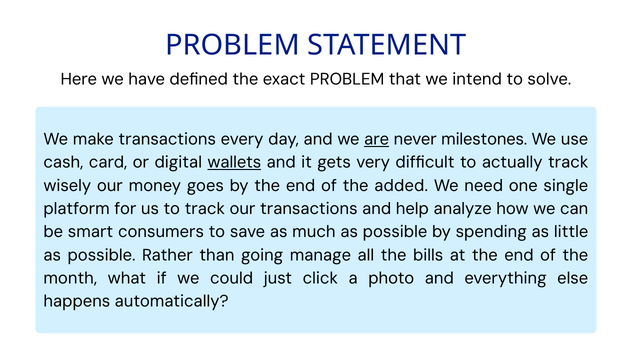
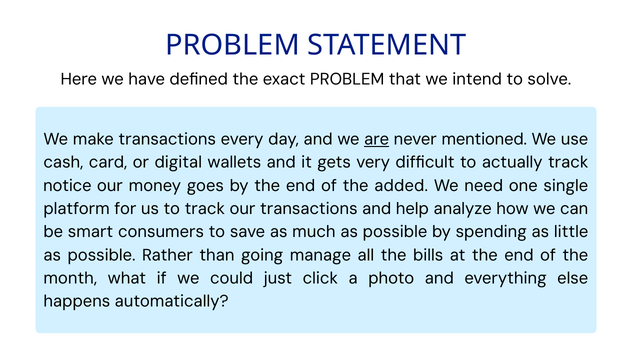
milestones: milestones -> mentioned
wallets underline: present -> none
wisely: wisely -> notice
